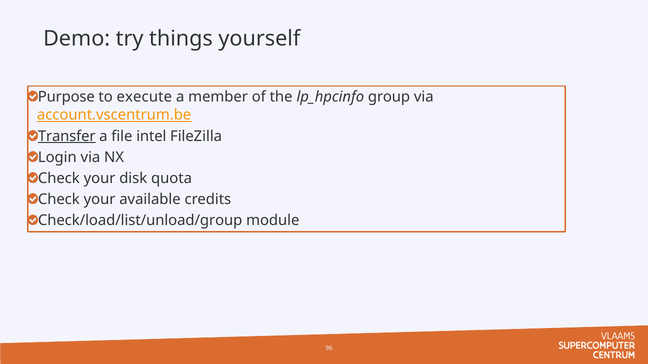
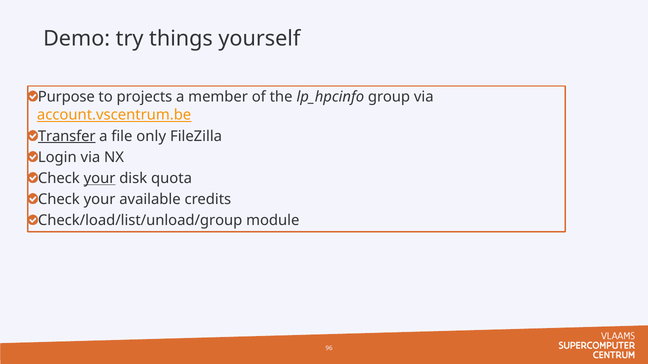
execute: execute -> projects
intel: intel -> only
your at (100, 179) underline: none -> present
